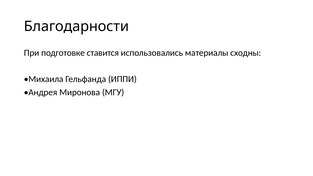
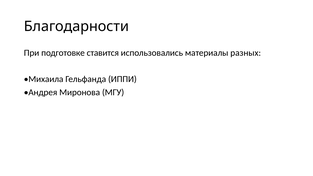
сходны: сходны -> разных
